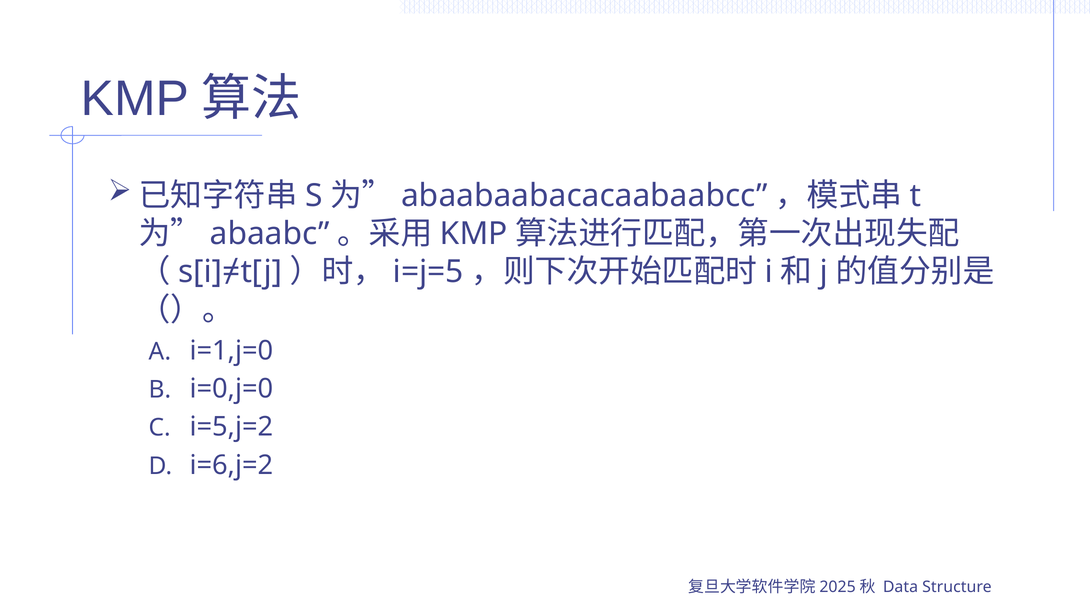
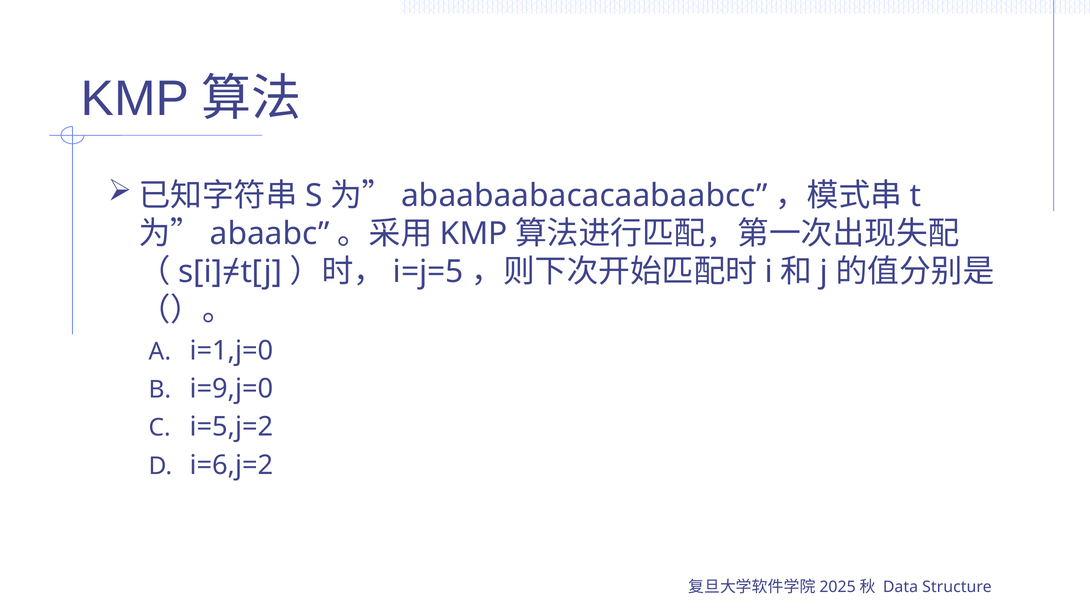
i=0,j=0: i=0,j=0 -> i=9,j=0
